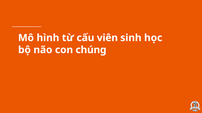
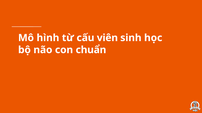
chúng: chúng -> chuẩn
